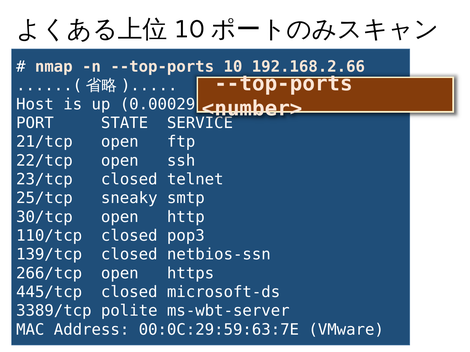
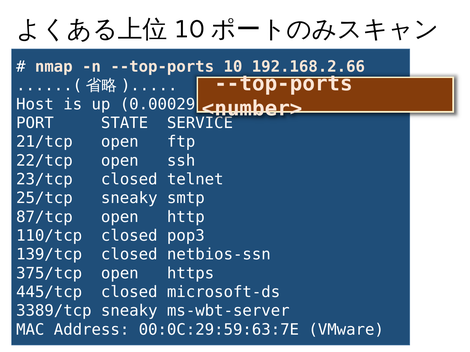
30/tcp: 30/tcp -> 87/tcp
266/tcp: 266/tcp -> 375/tcp
3389/tcp polite: polite -> sneaky
